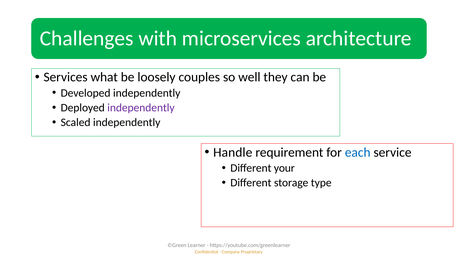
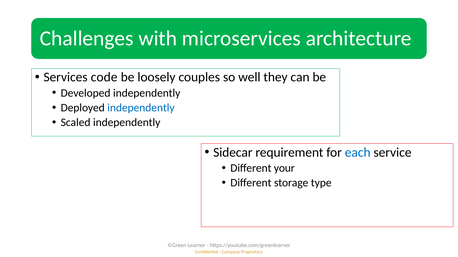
what: what -> code
independently at (141, 108) colour: purple -> blue
Handle: Handle -> Sidecar
